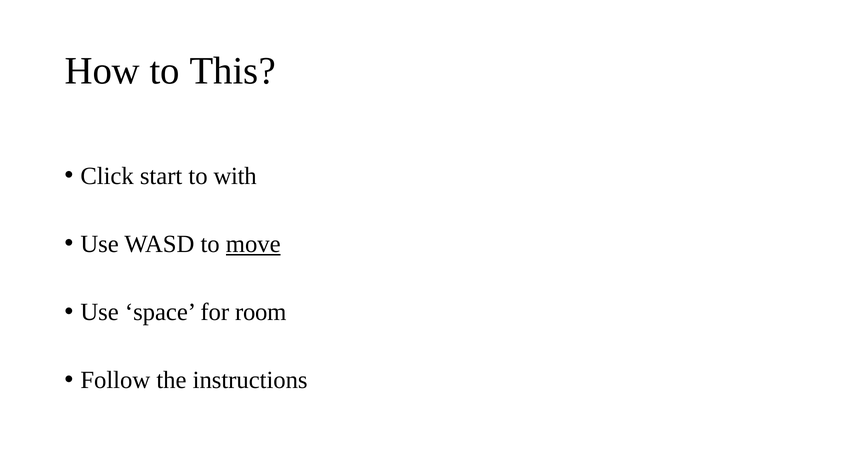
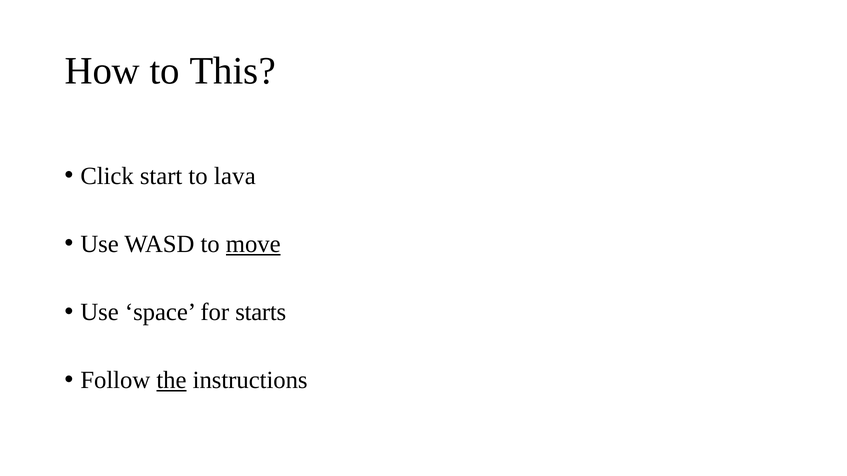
with: with -> lava
room: room -> starts
the underline: none -> present
